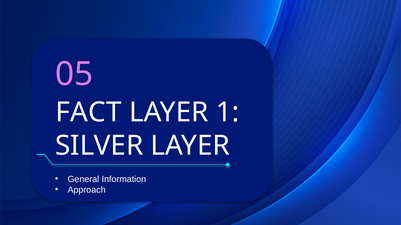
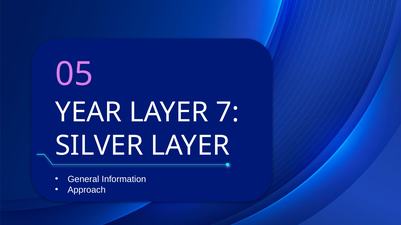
FACT: FACT -> YEAR
1: 1 -> 7
